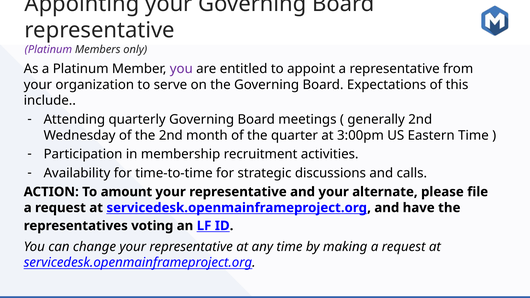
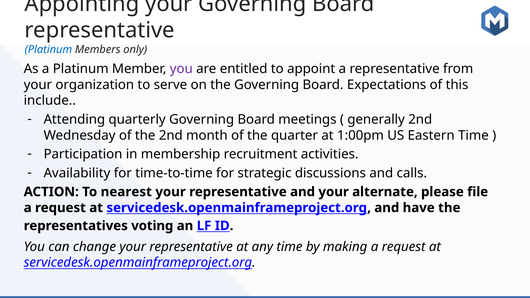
Platinum at (48, 49) colour: purple -> blue
3:00pm: 3:00pm -> 1:00pm
amount: amount -> nearest
